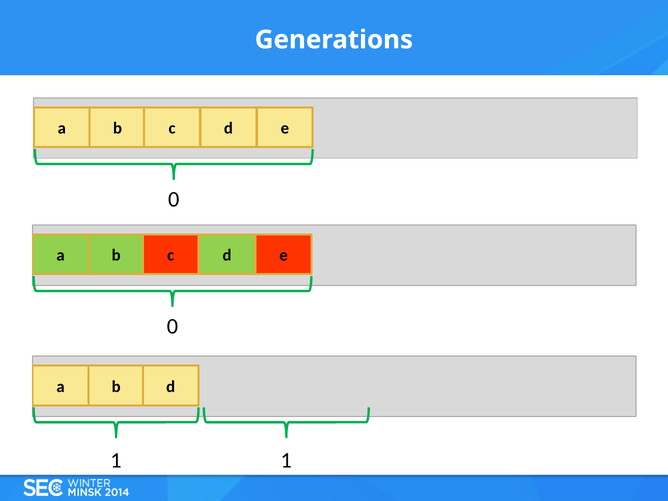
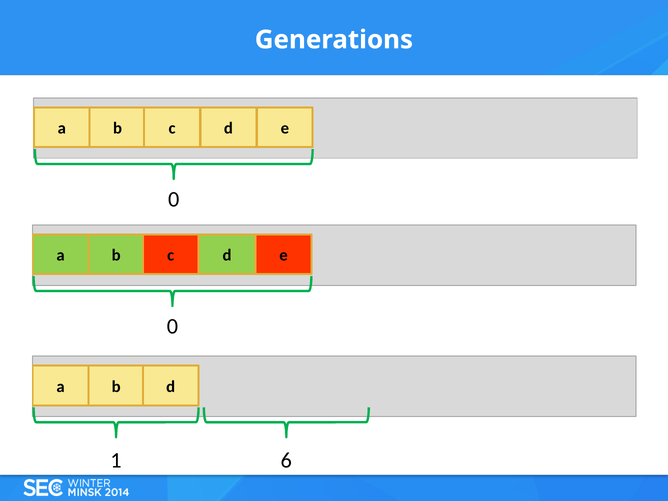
1 1: 1 -> 6
